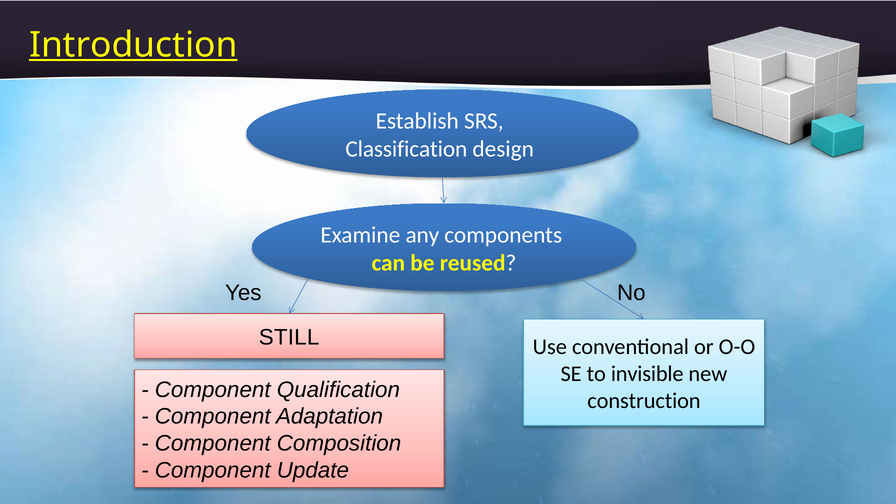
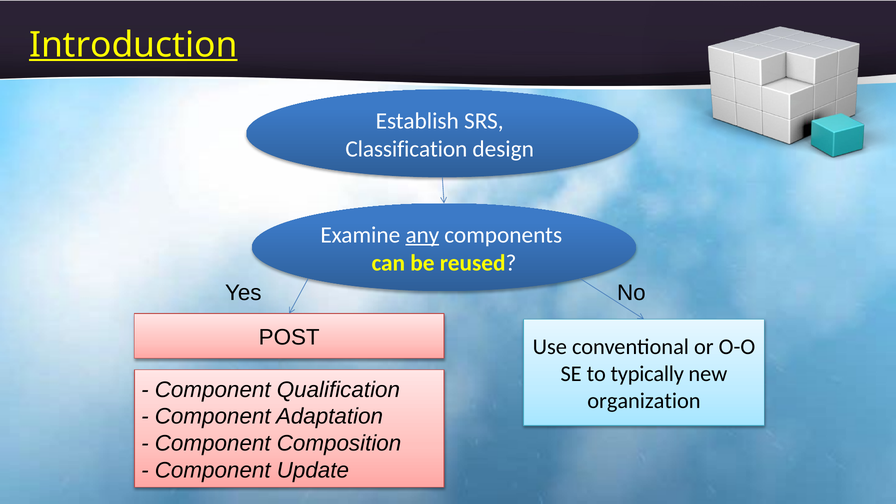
any underline: none -> present
STILL: STILL -> POST
invisible: invisible -> typically
construction: construction -> organization
